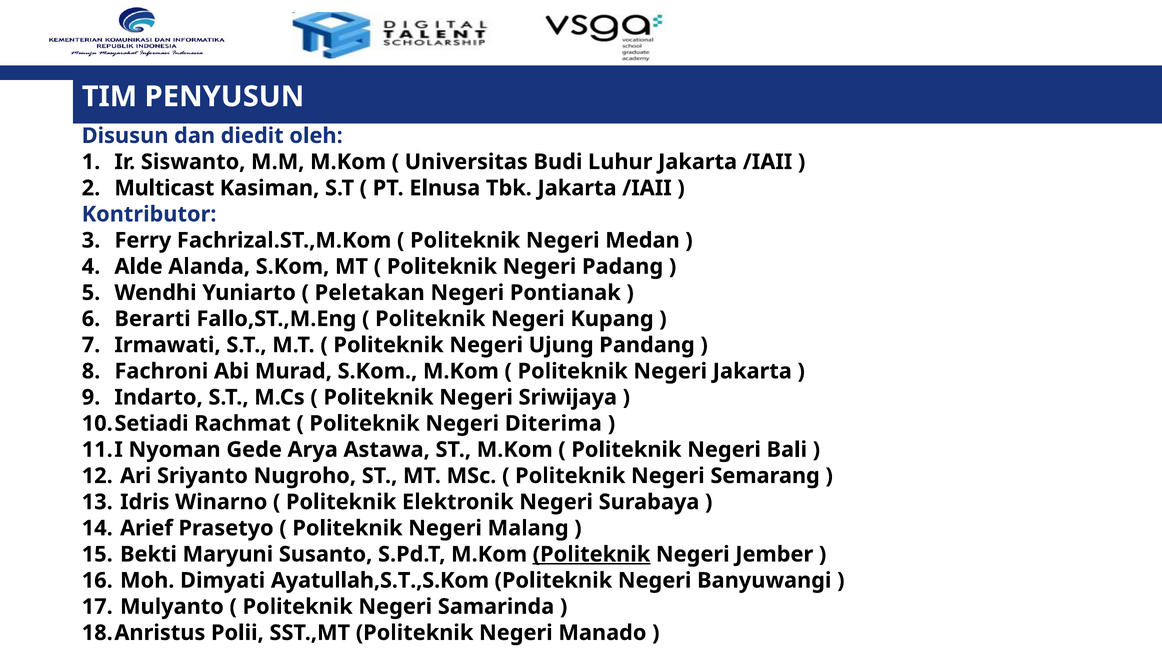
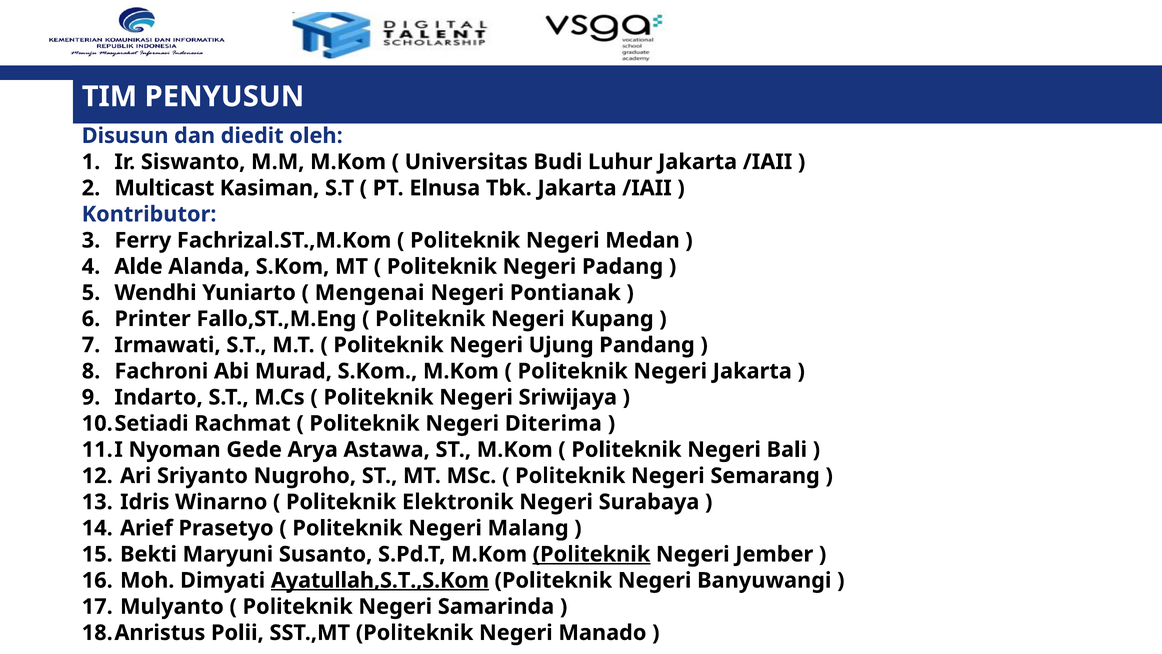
Peletakan: Peletakan -> Mengenai
Berarti: Berarti -> Printer
Ayatullah,S.T.,S.Kom underline: none -> present
